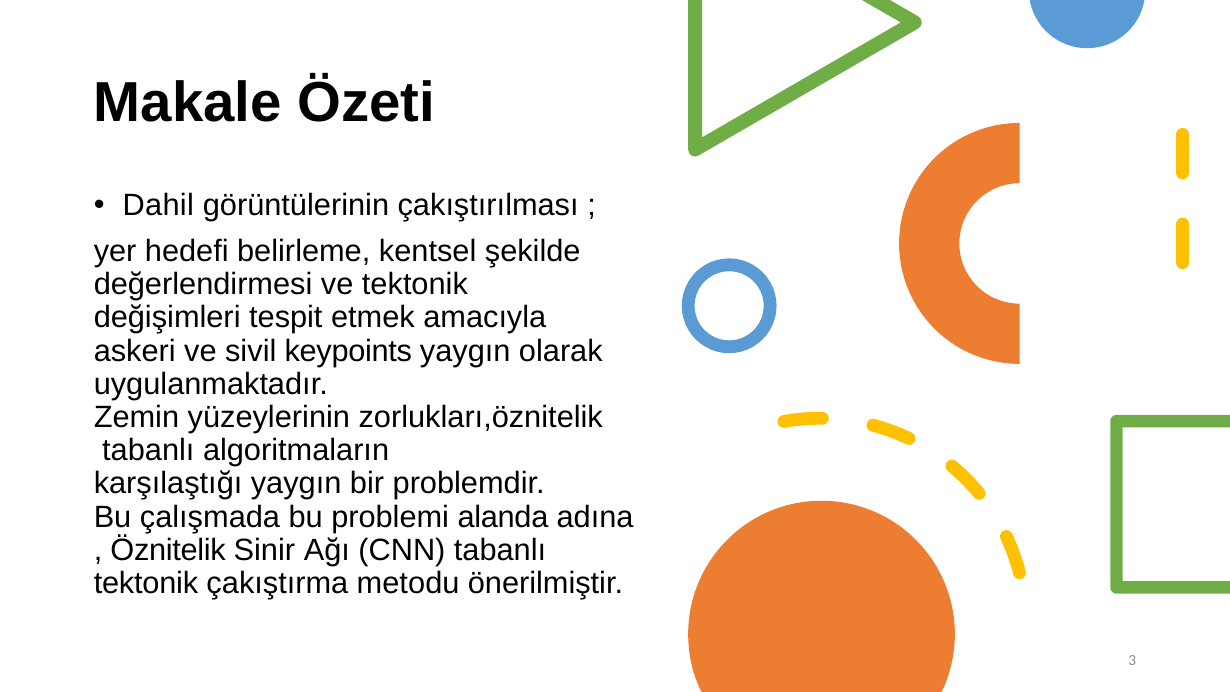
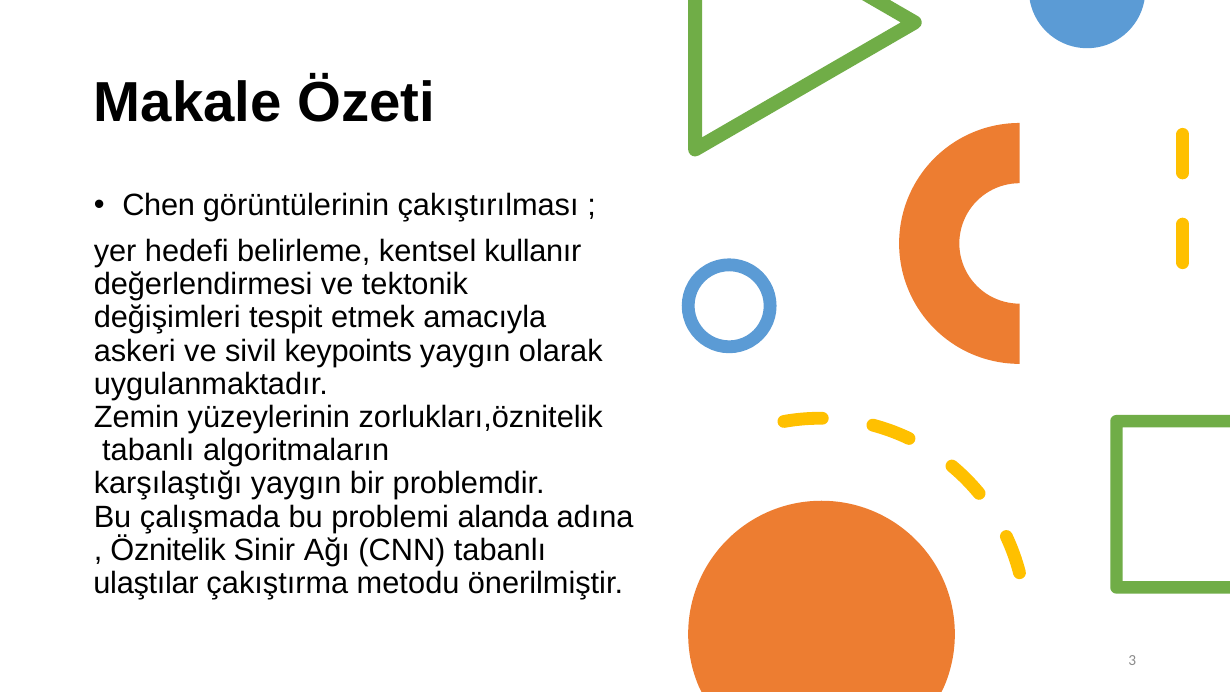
Dahil: Dahil -> Chen
şekilde: şekilde -> kullanır
tektonik at (146, 583): tektonik -> ulaştılar
